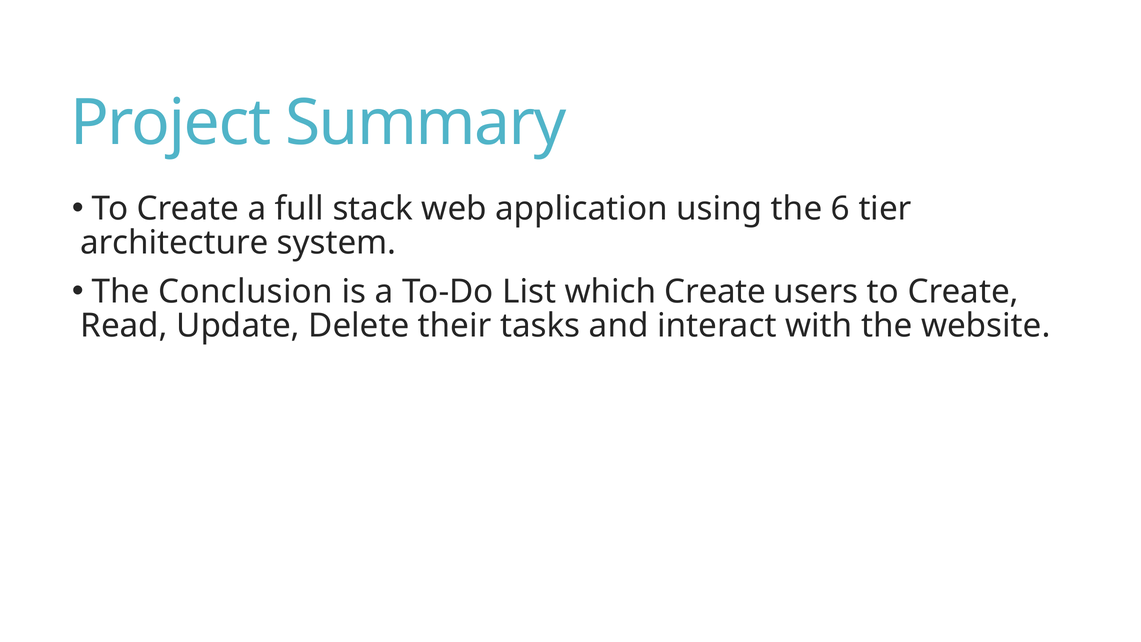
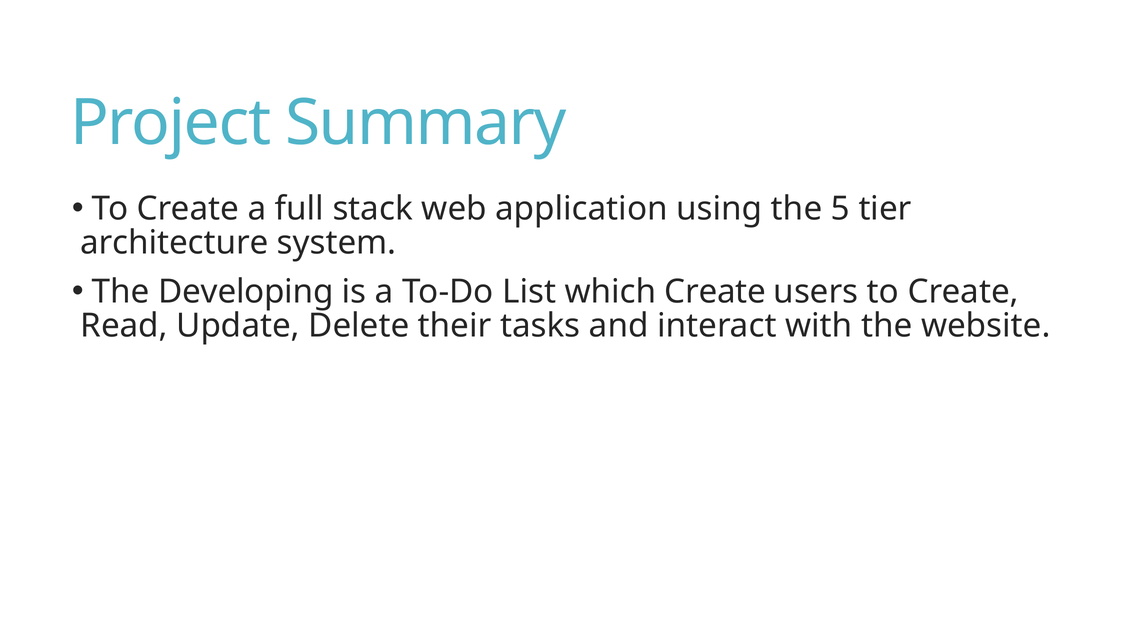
6: 6 -> 5
Conclusion: Conclusion -> Developing
